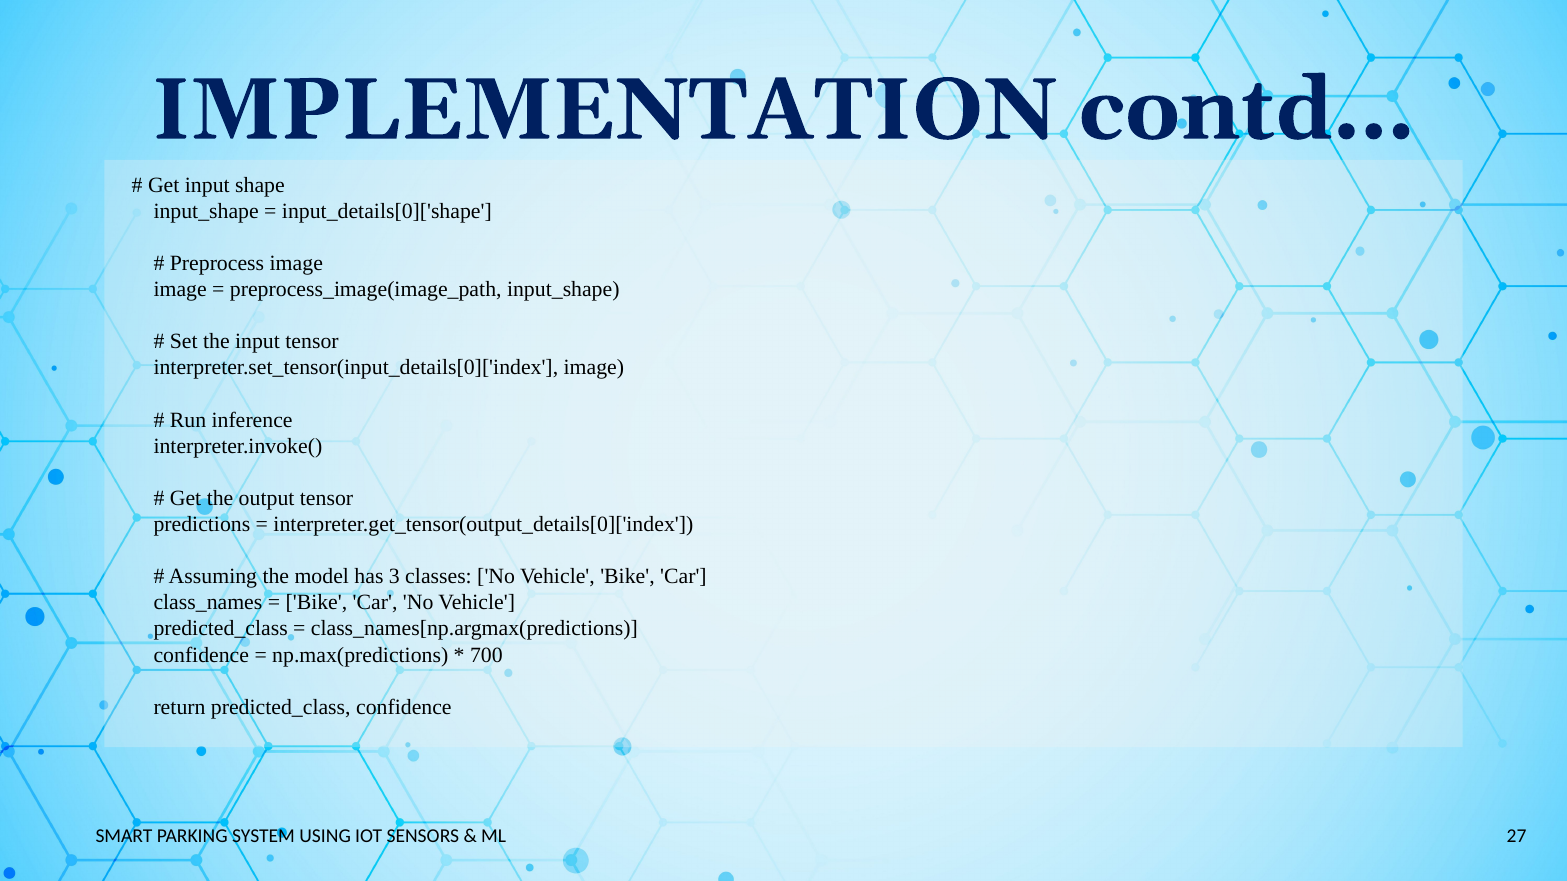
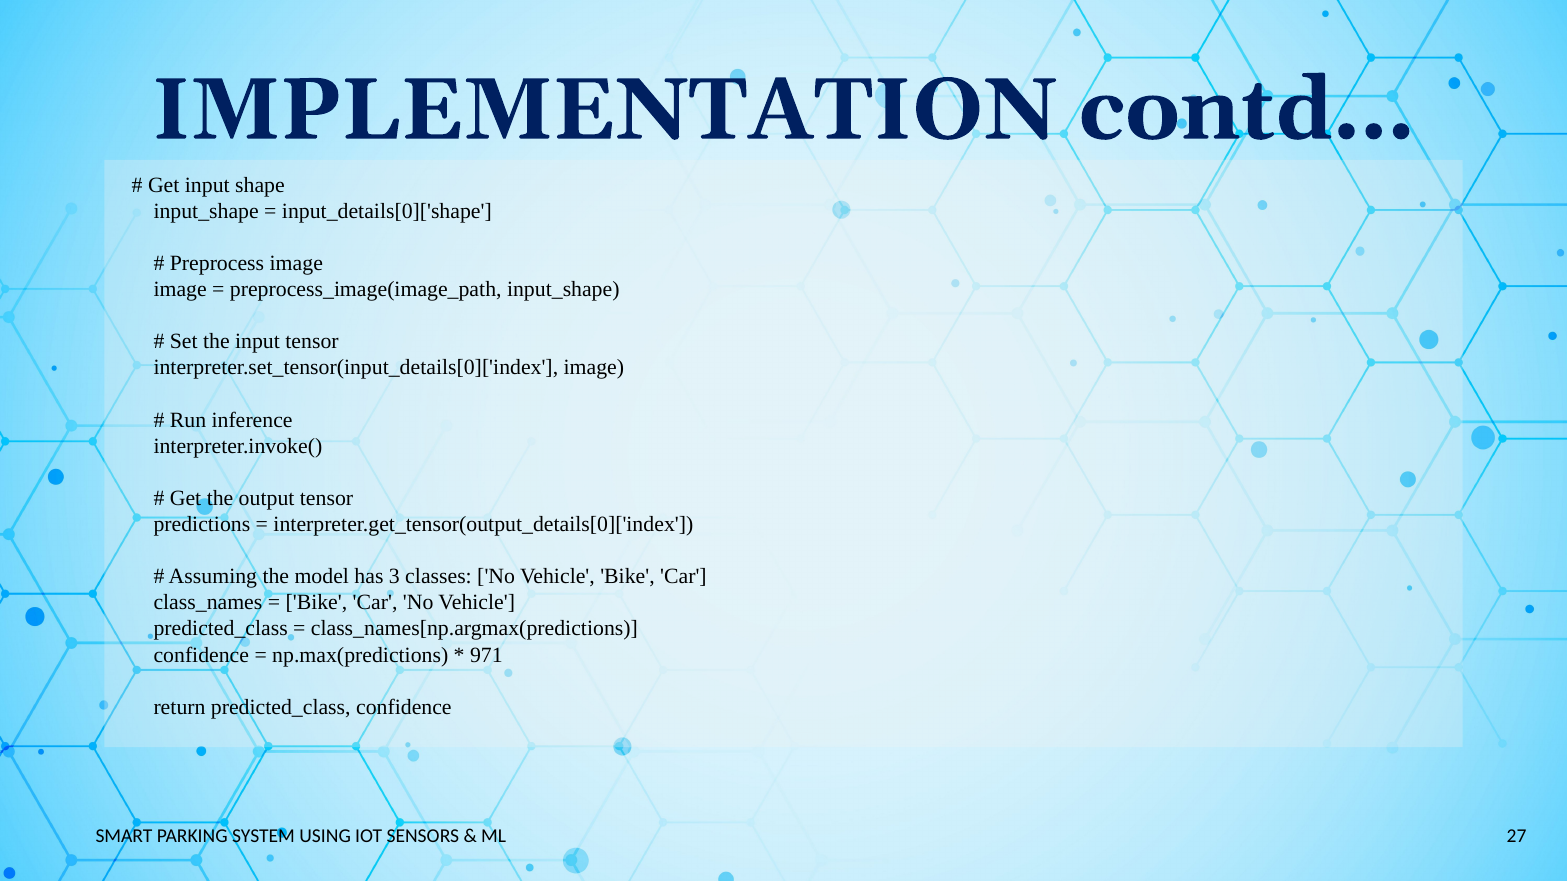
700: 700 -> 971
